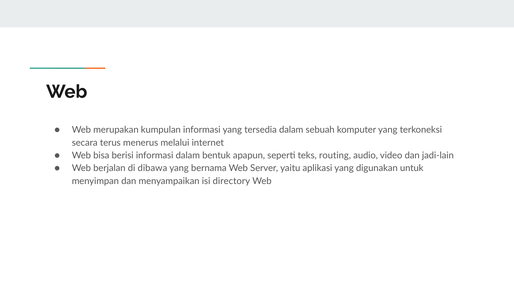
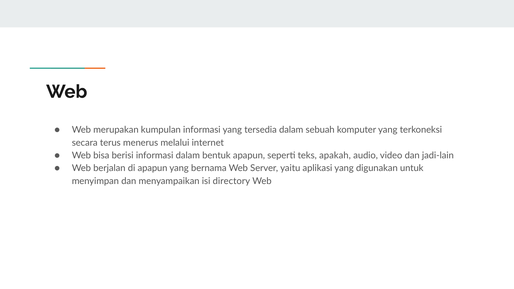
routing: routing -> apakah
di dibawa: dibawa -> apapun
